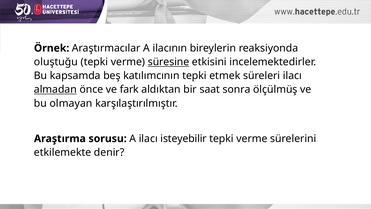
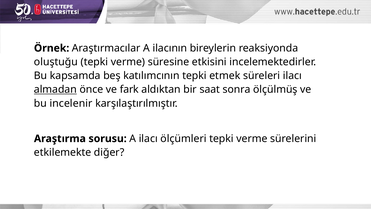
süresine underline: present -> none
olmayan: olmayan -> incelenir
isteyebilir: isteyebilir -> ölçümleri
denir: denir -> diğer
